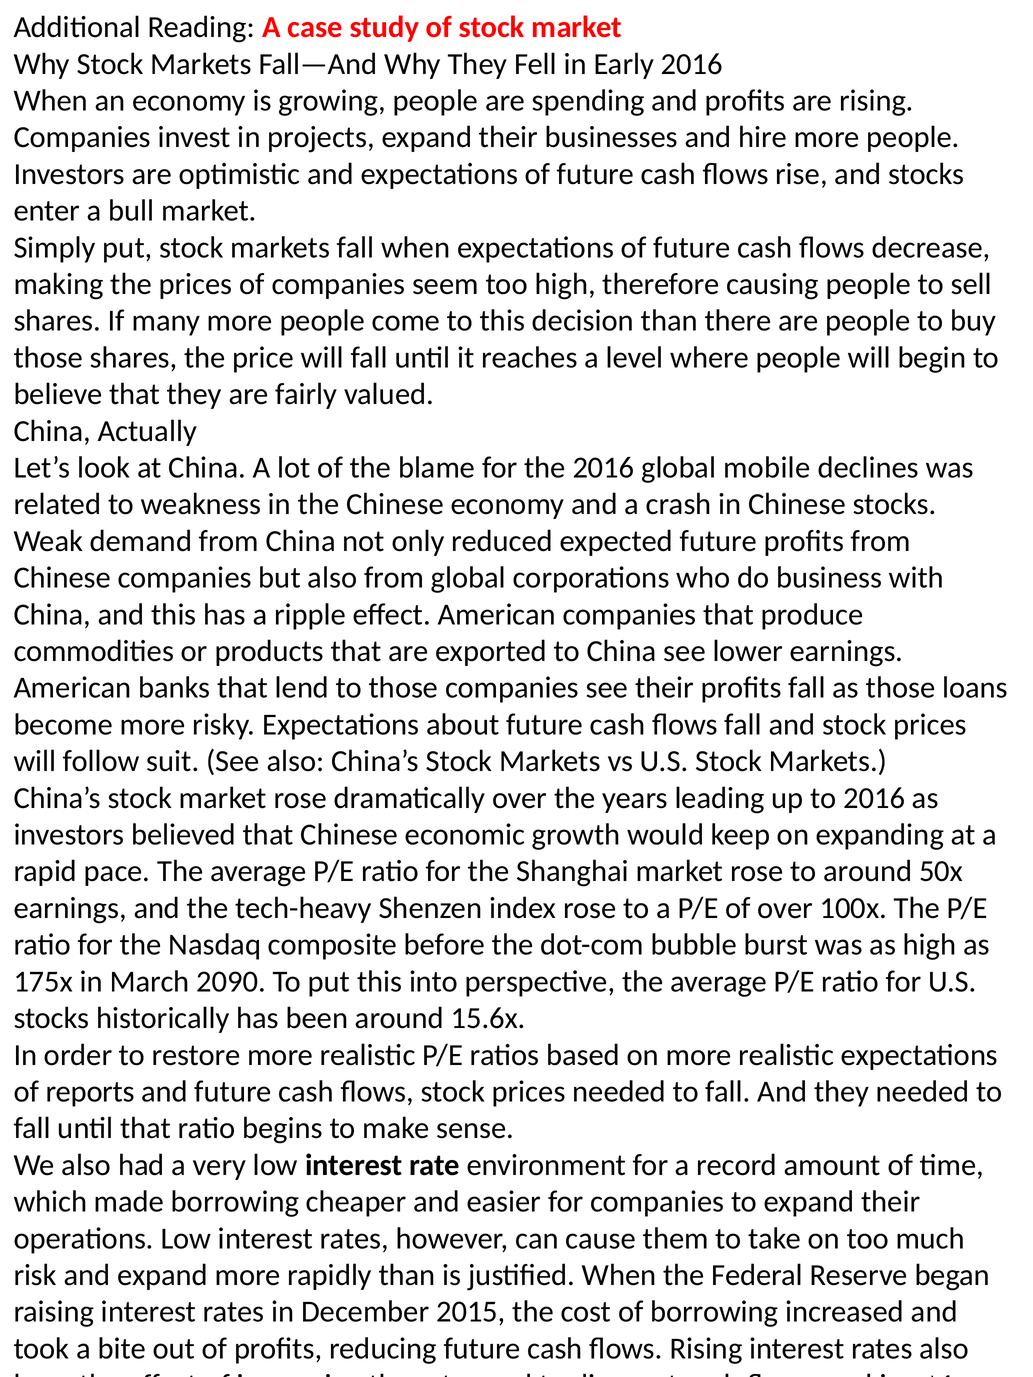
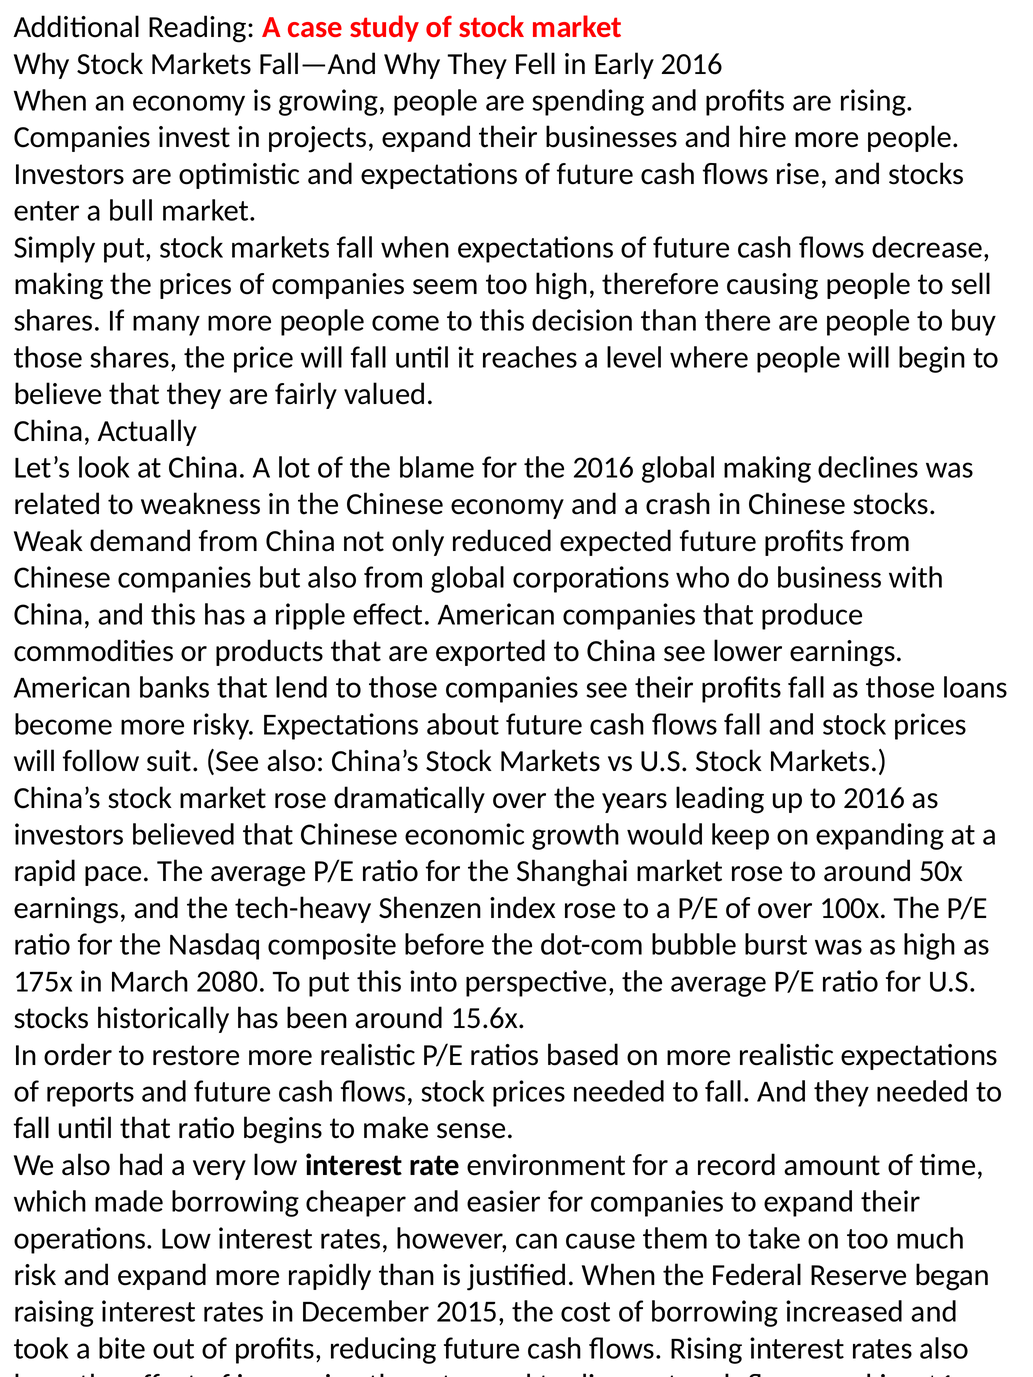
global mobile: mobile -> making
2090: 2090 -> 2080
